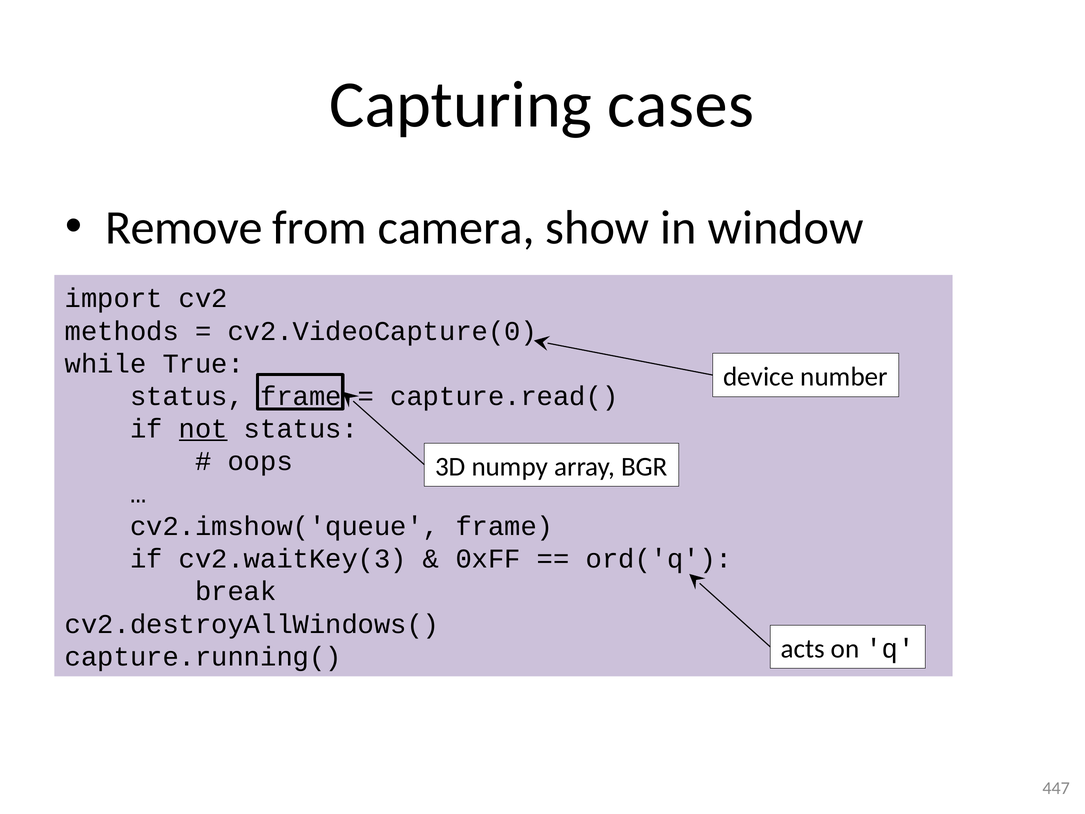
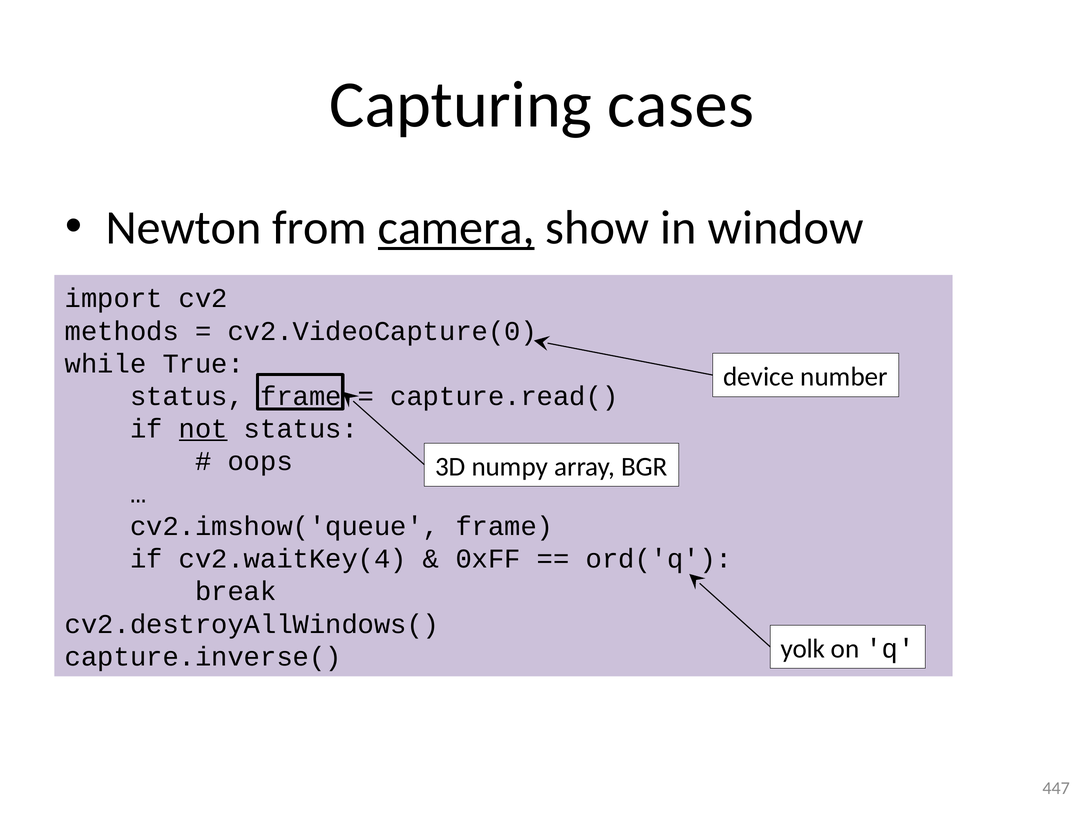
Remove: Remove -> Newton
camera underline: none -> present
cv2.waitKey(3: cv2.waitKey(3 -> cv2.waitKey(4
acts: acts -> yolk
capture.running(: capture.running( -> capture.inverse(
